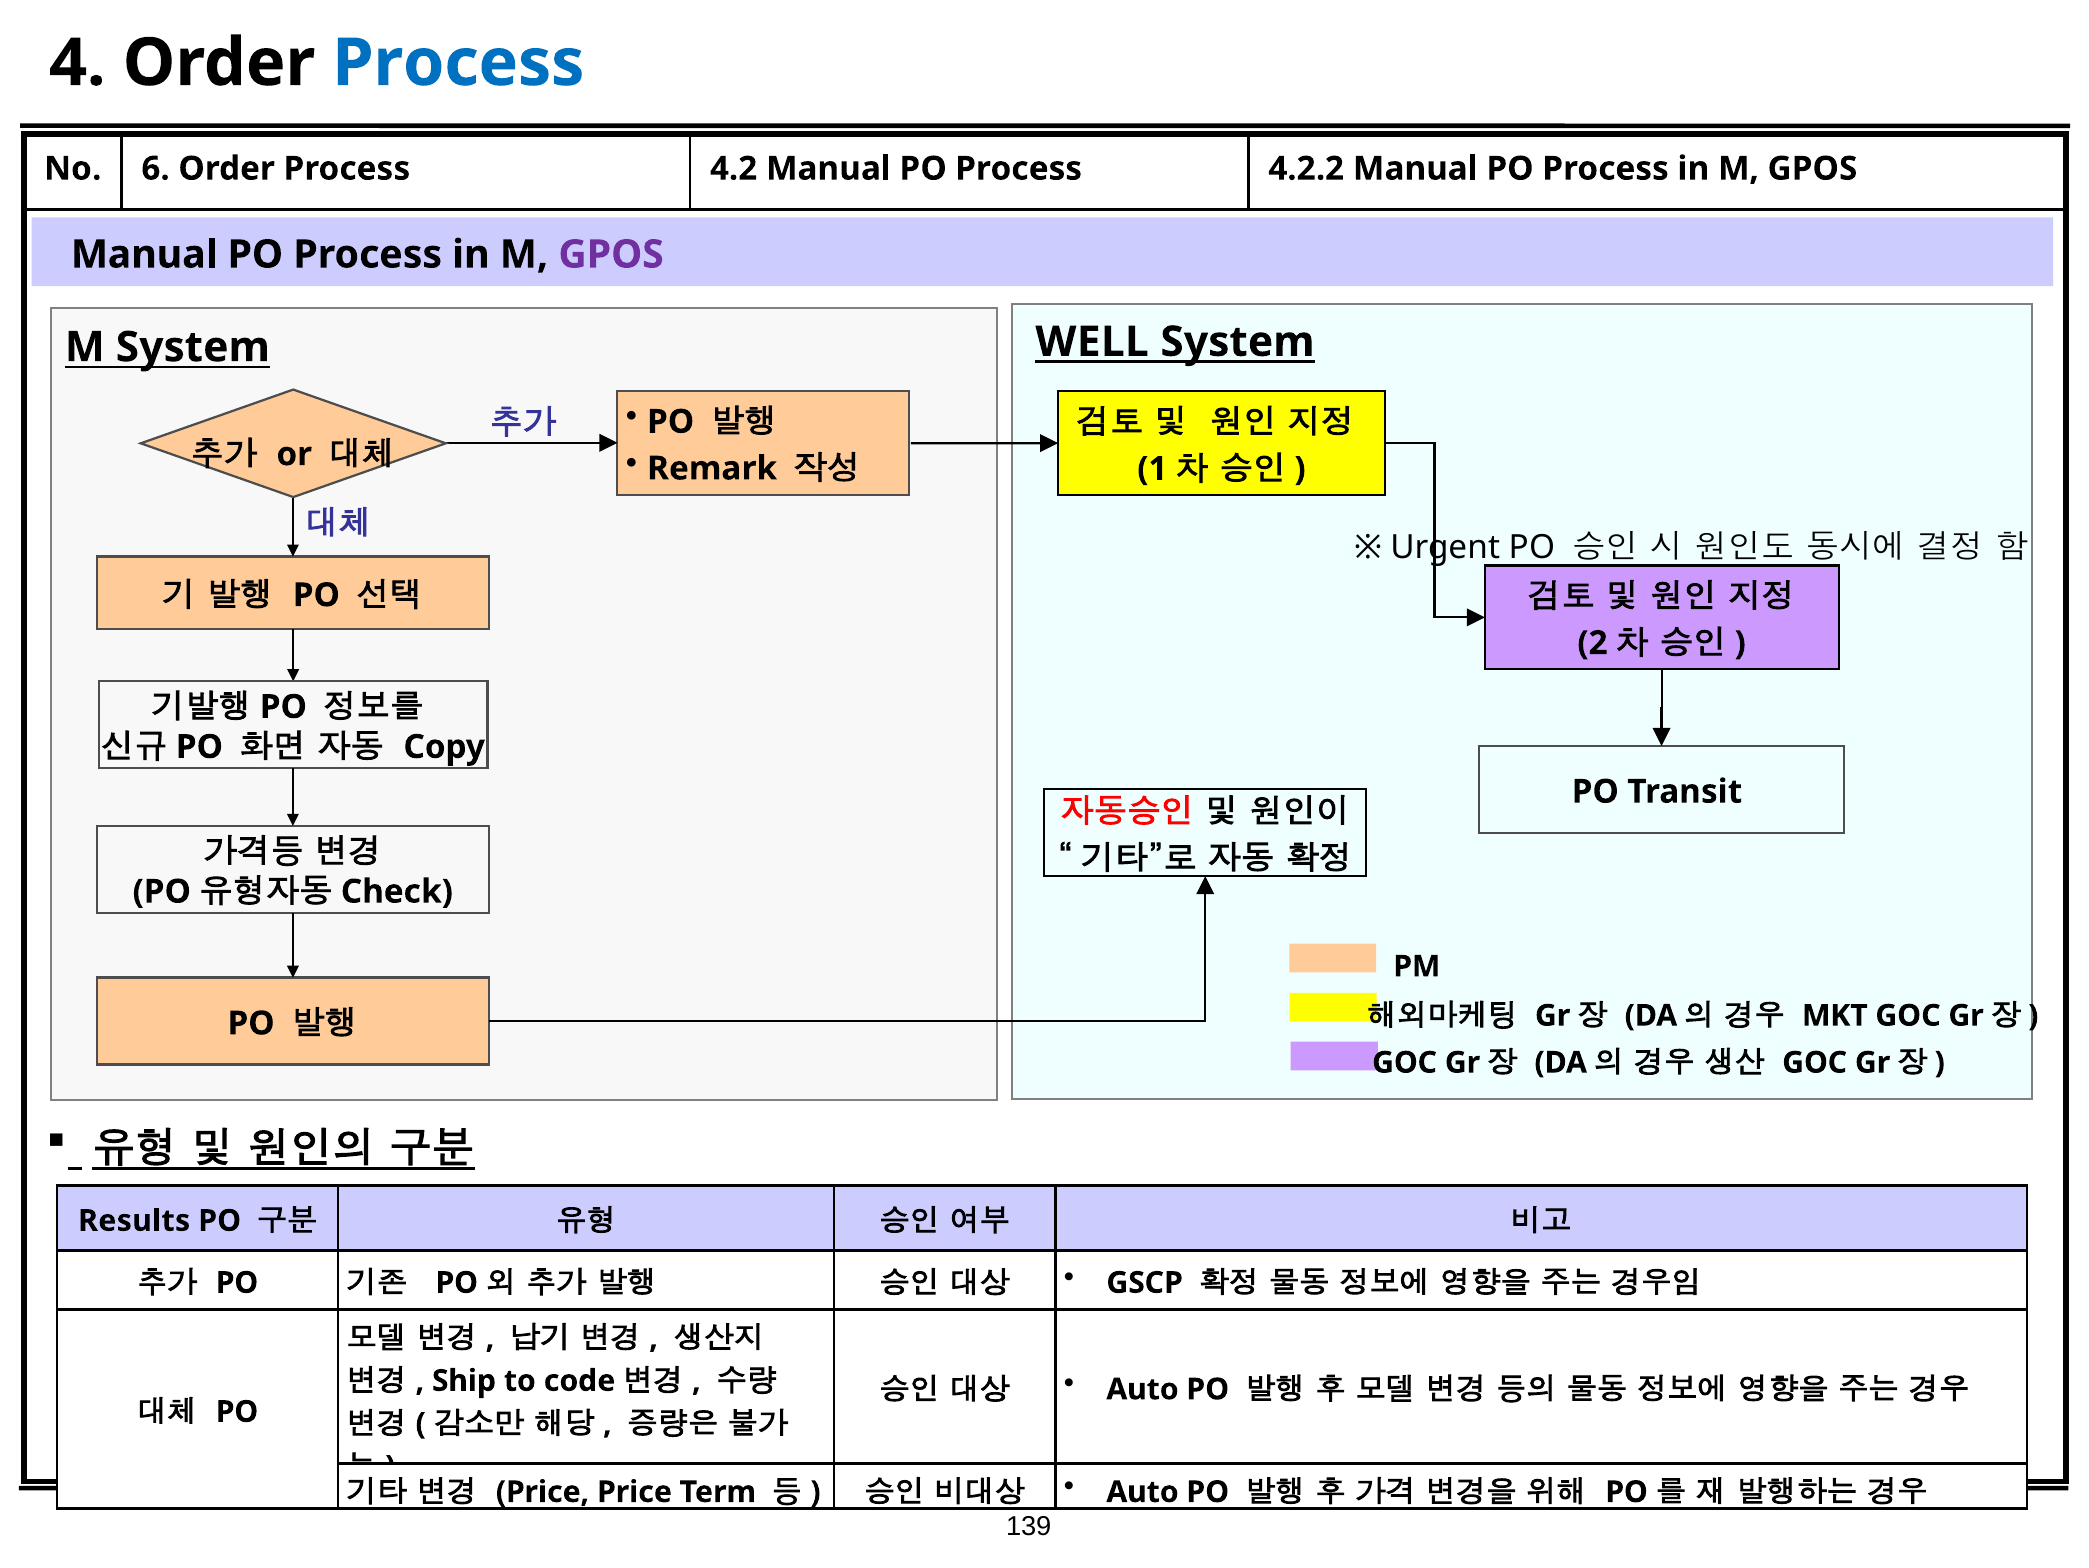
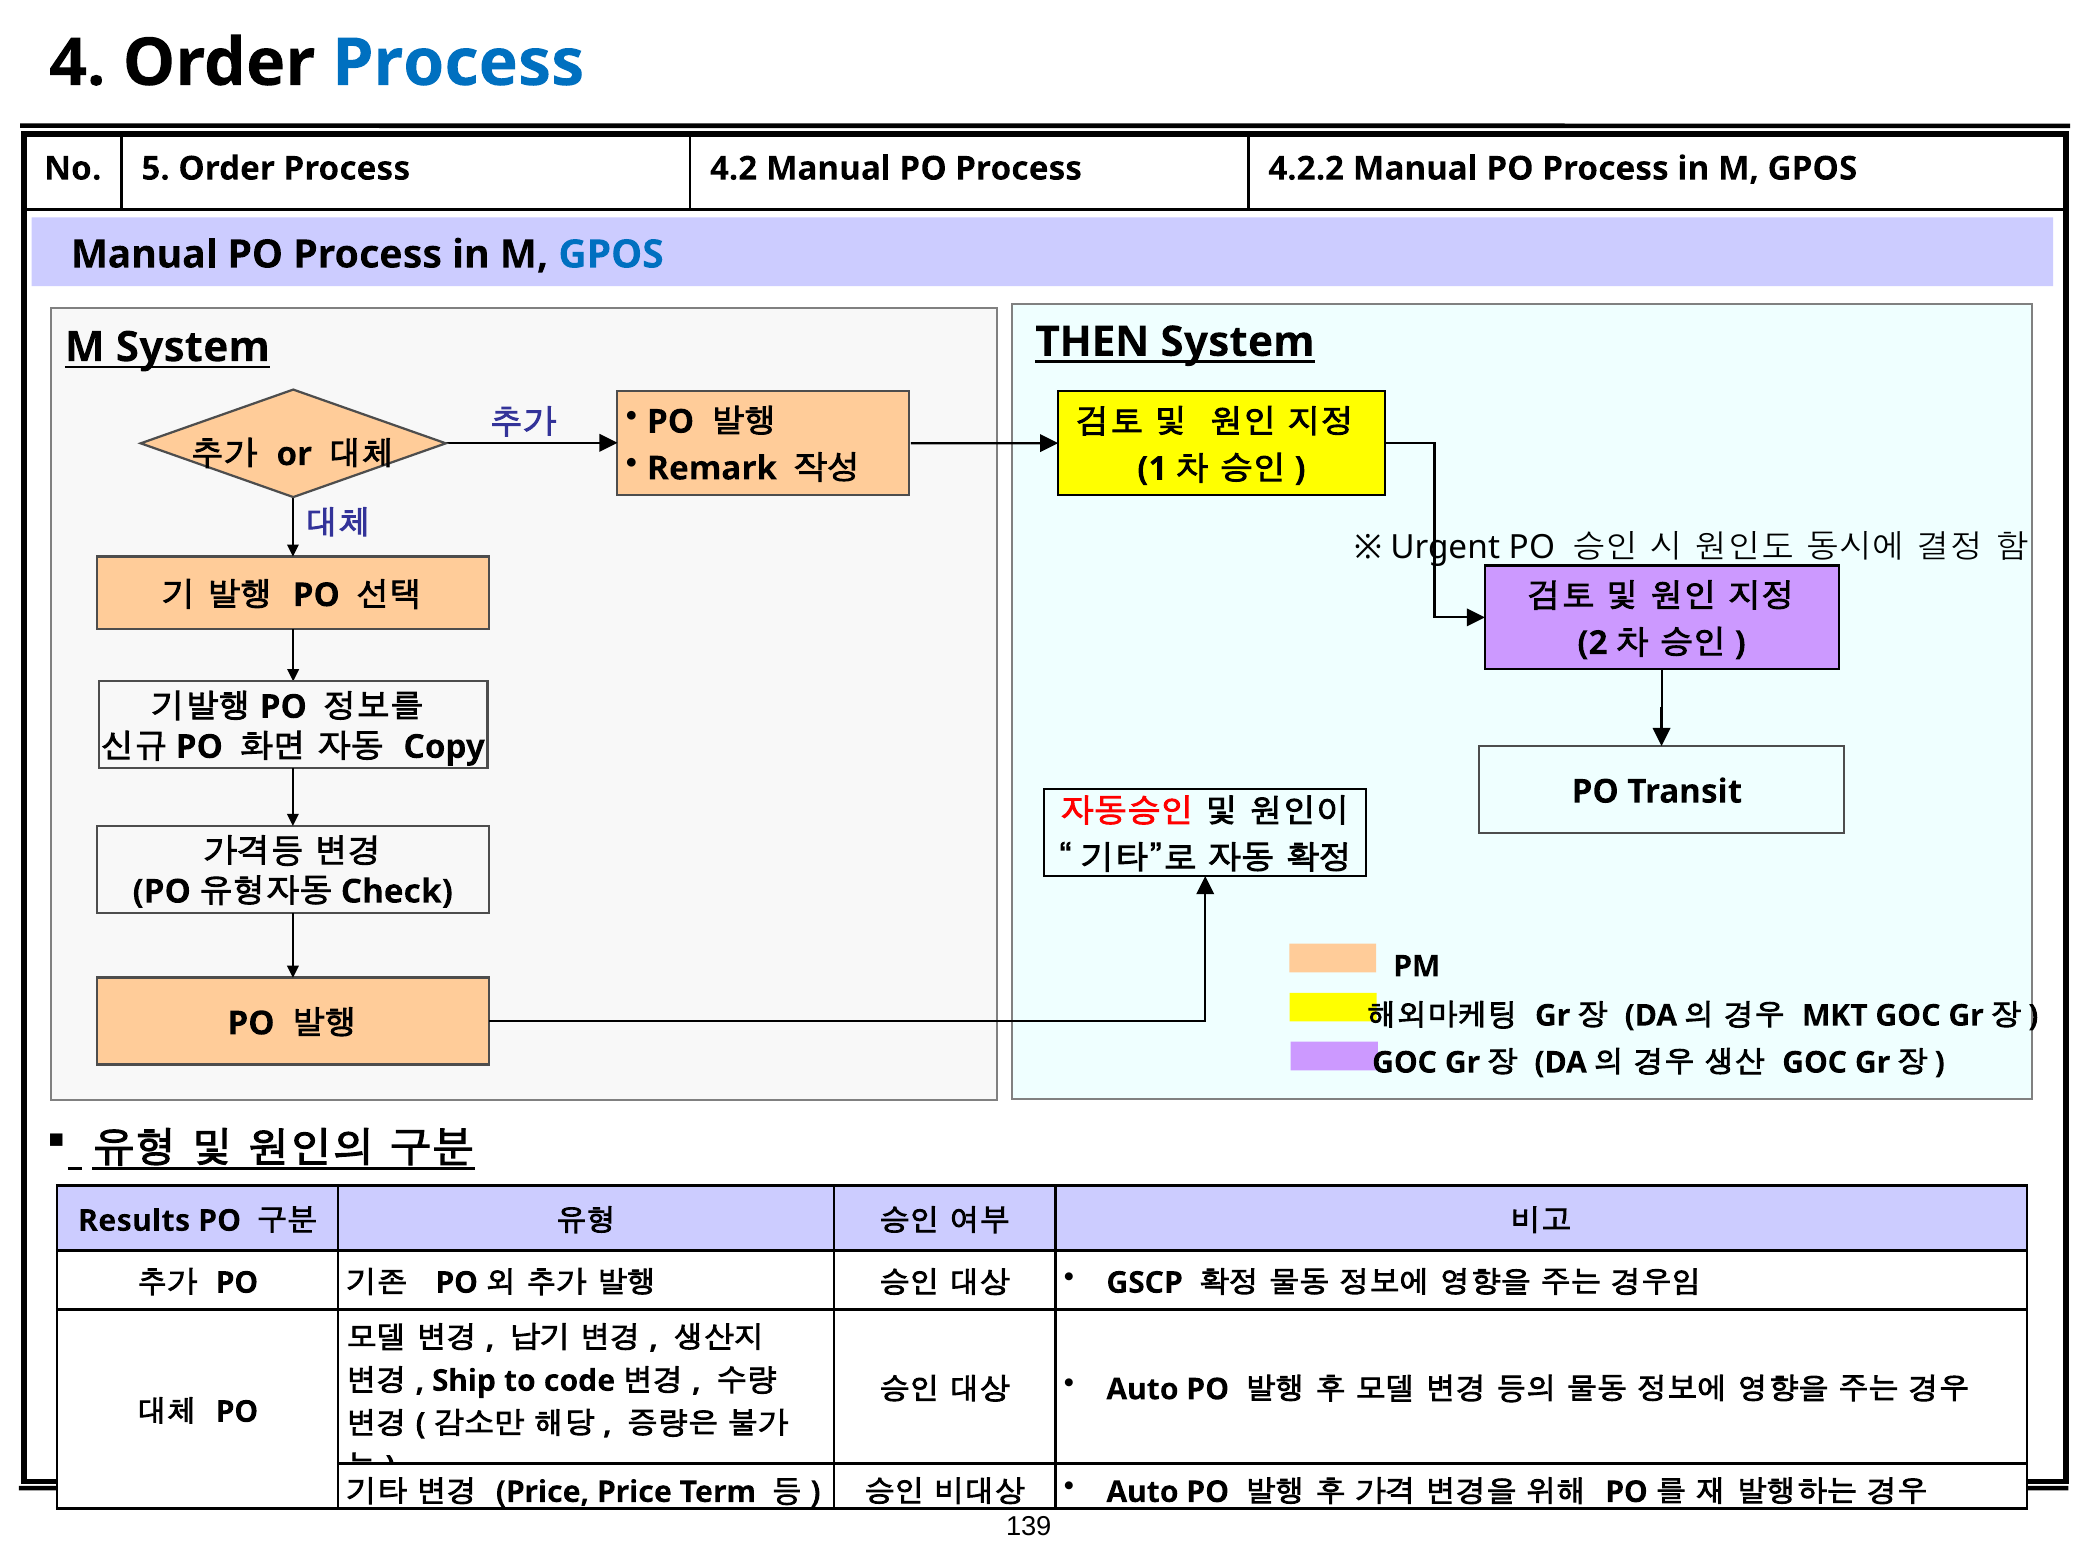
6: 6 -> 5
GPOS at (611, 255) colour: purple -> blue
WELL: WELL -> THEN
